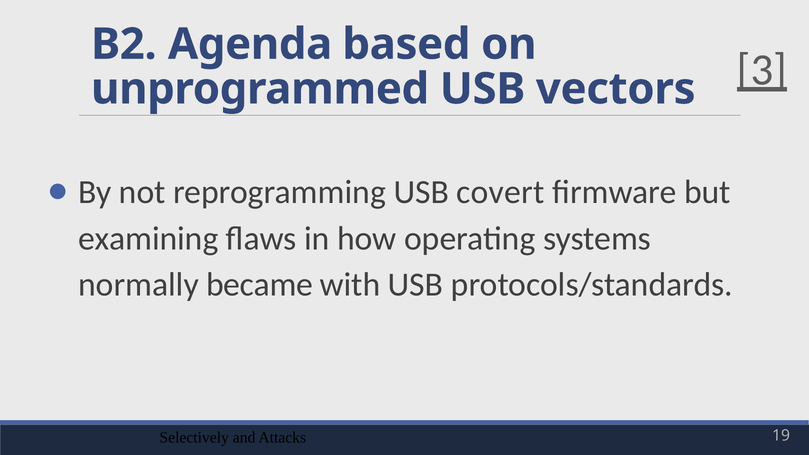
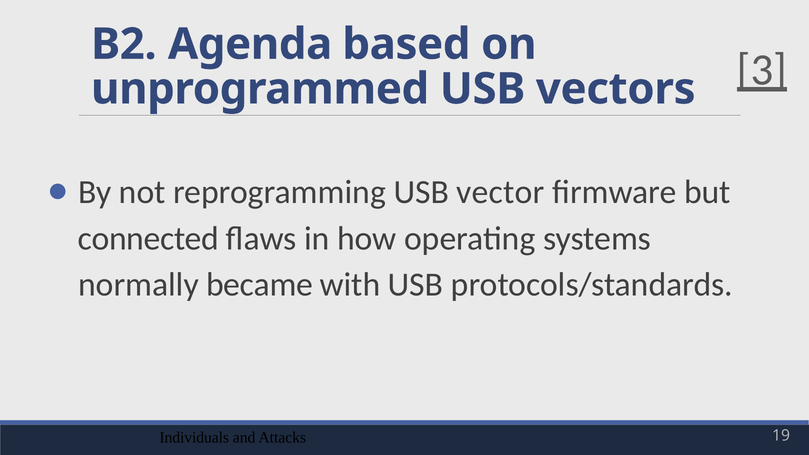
covert: covert -> vector
examining: examining -> connected
Selectively: Selectively -> Individuals
